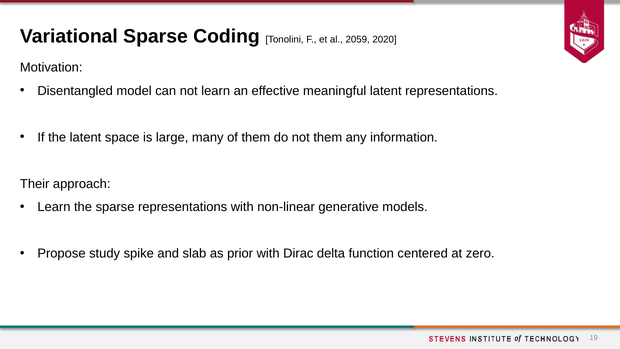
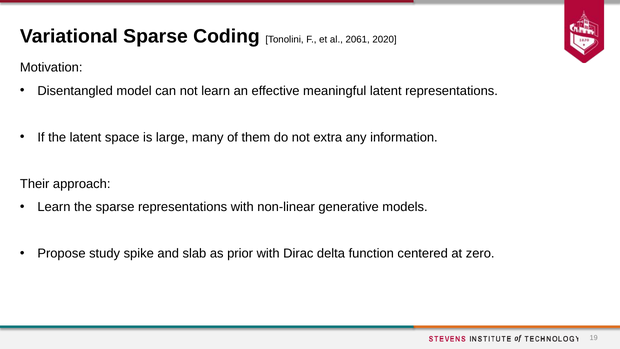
2059: 2059 -> 2061
not them: them -> extra
